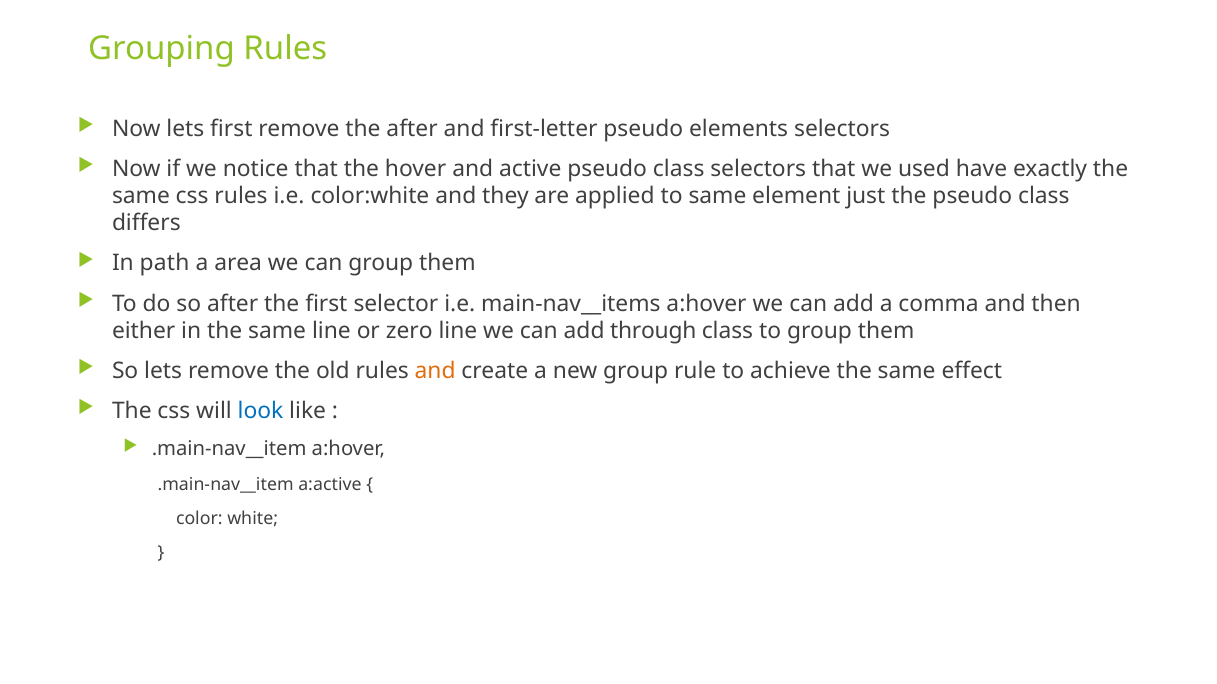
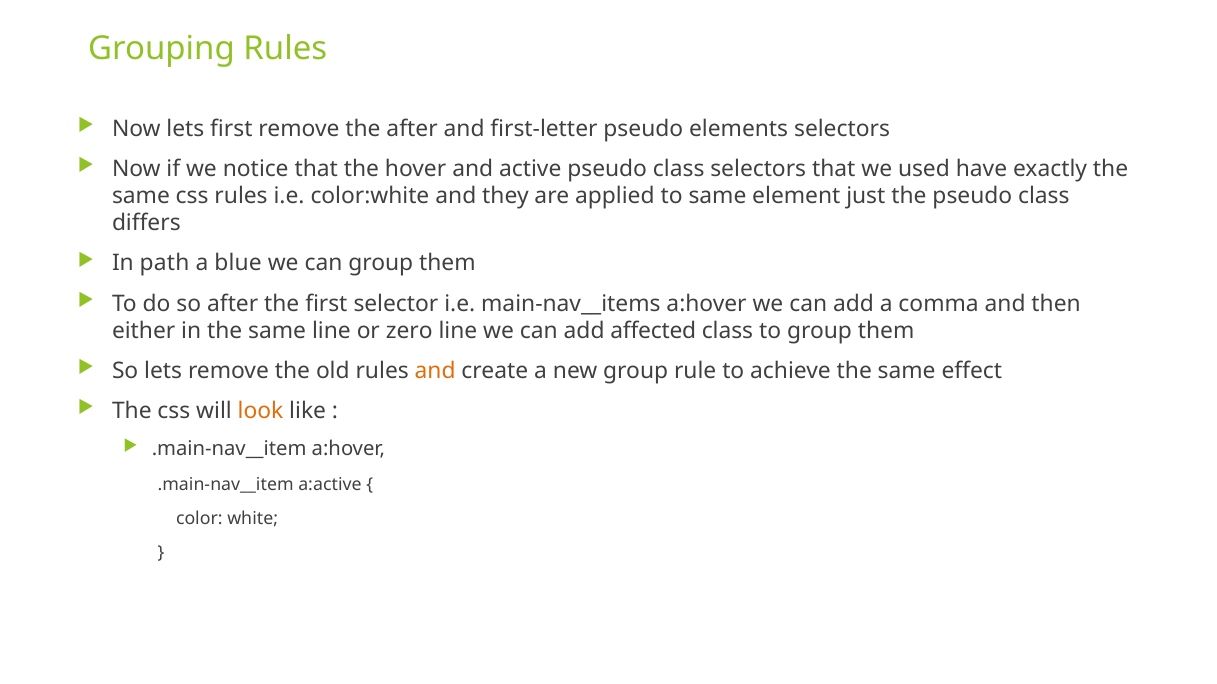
area: area -> blue
through: through -> affected
look colour: blue -> orange
